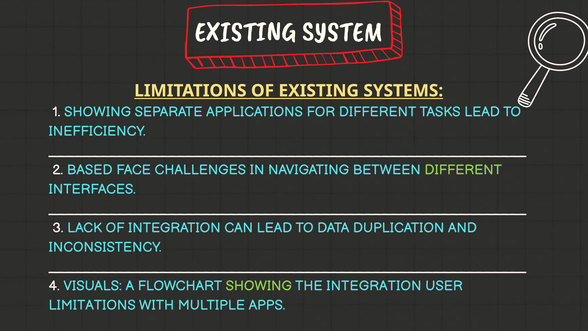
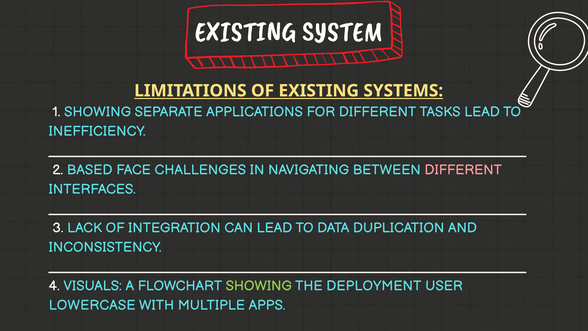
DIFFERENT at (463, 170) colour: light green -> pink
THE INTEGRATION: INTEGRATION -> DEPLOYMENT
LIMITATIONS at (92, 305): LIMITATIONS -> LOWERCASE
